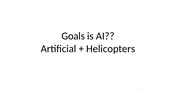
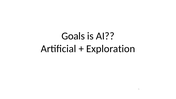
Helicopters: Helicopters -> Exploration
